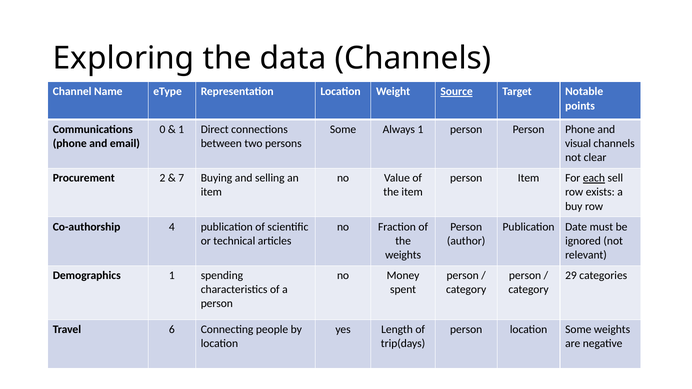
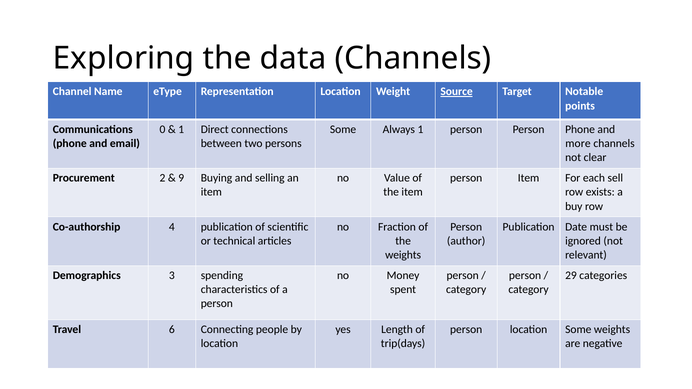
visual: visual -> more
7: 7 -> 9
each underline: present -> none
Demographics 1: 1 -> 3
